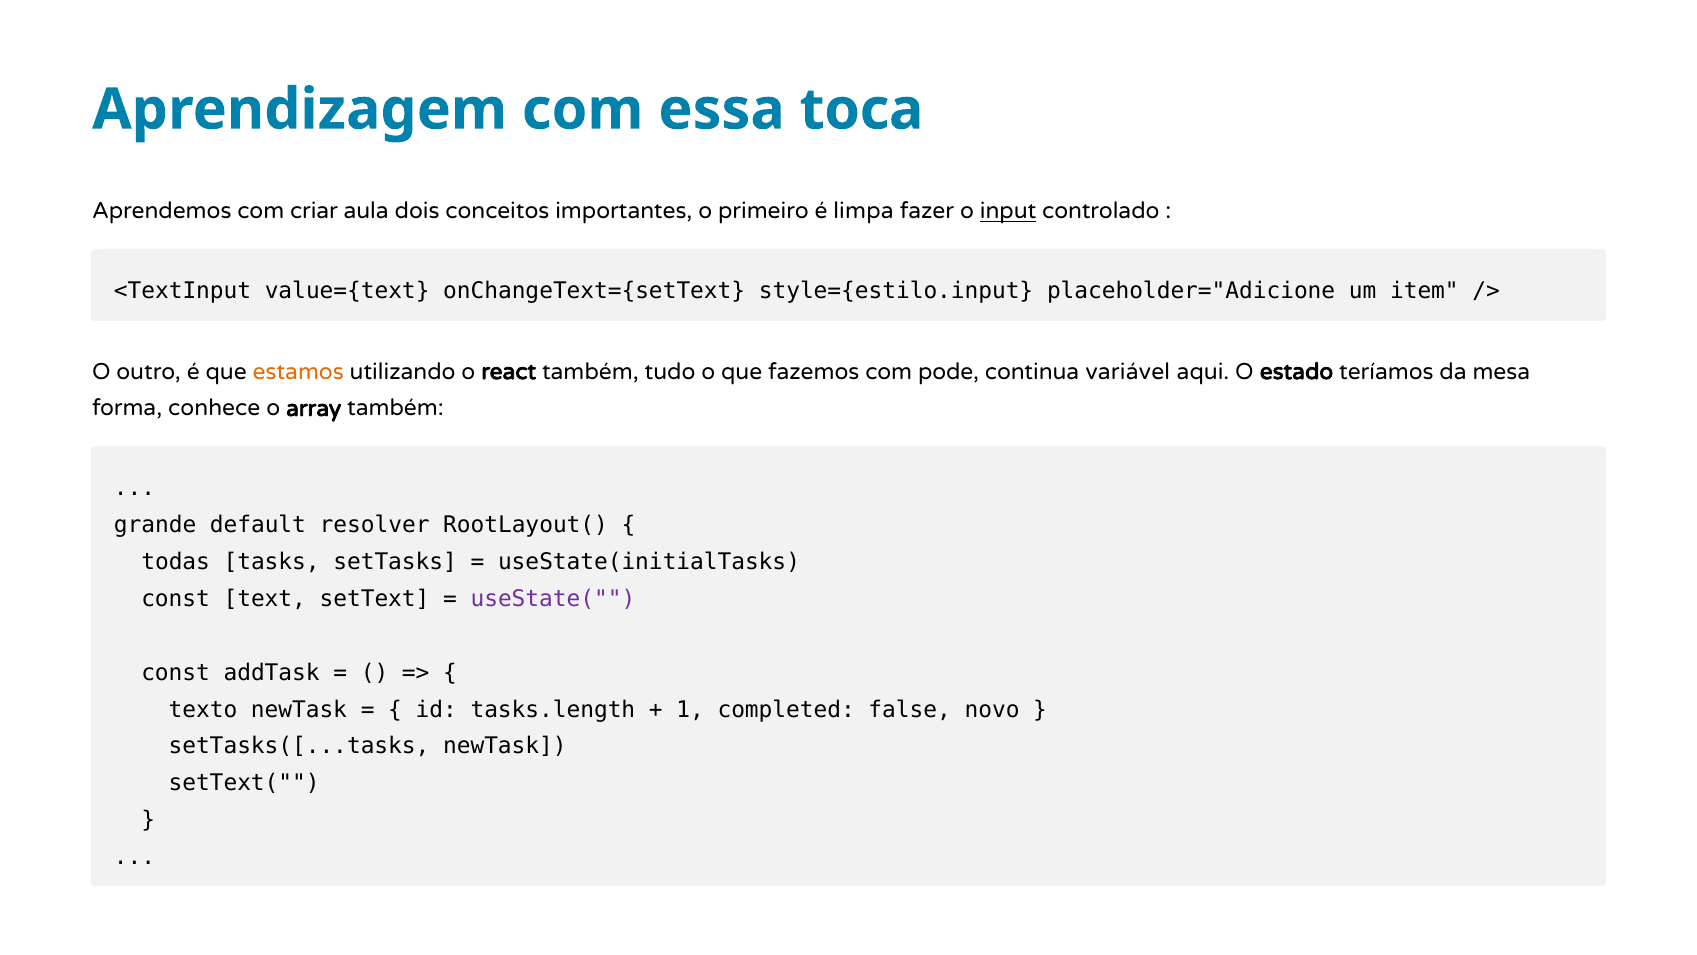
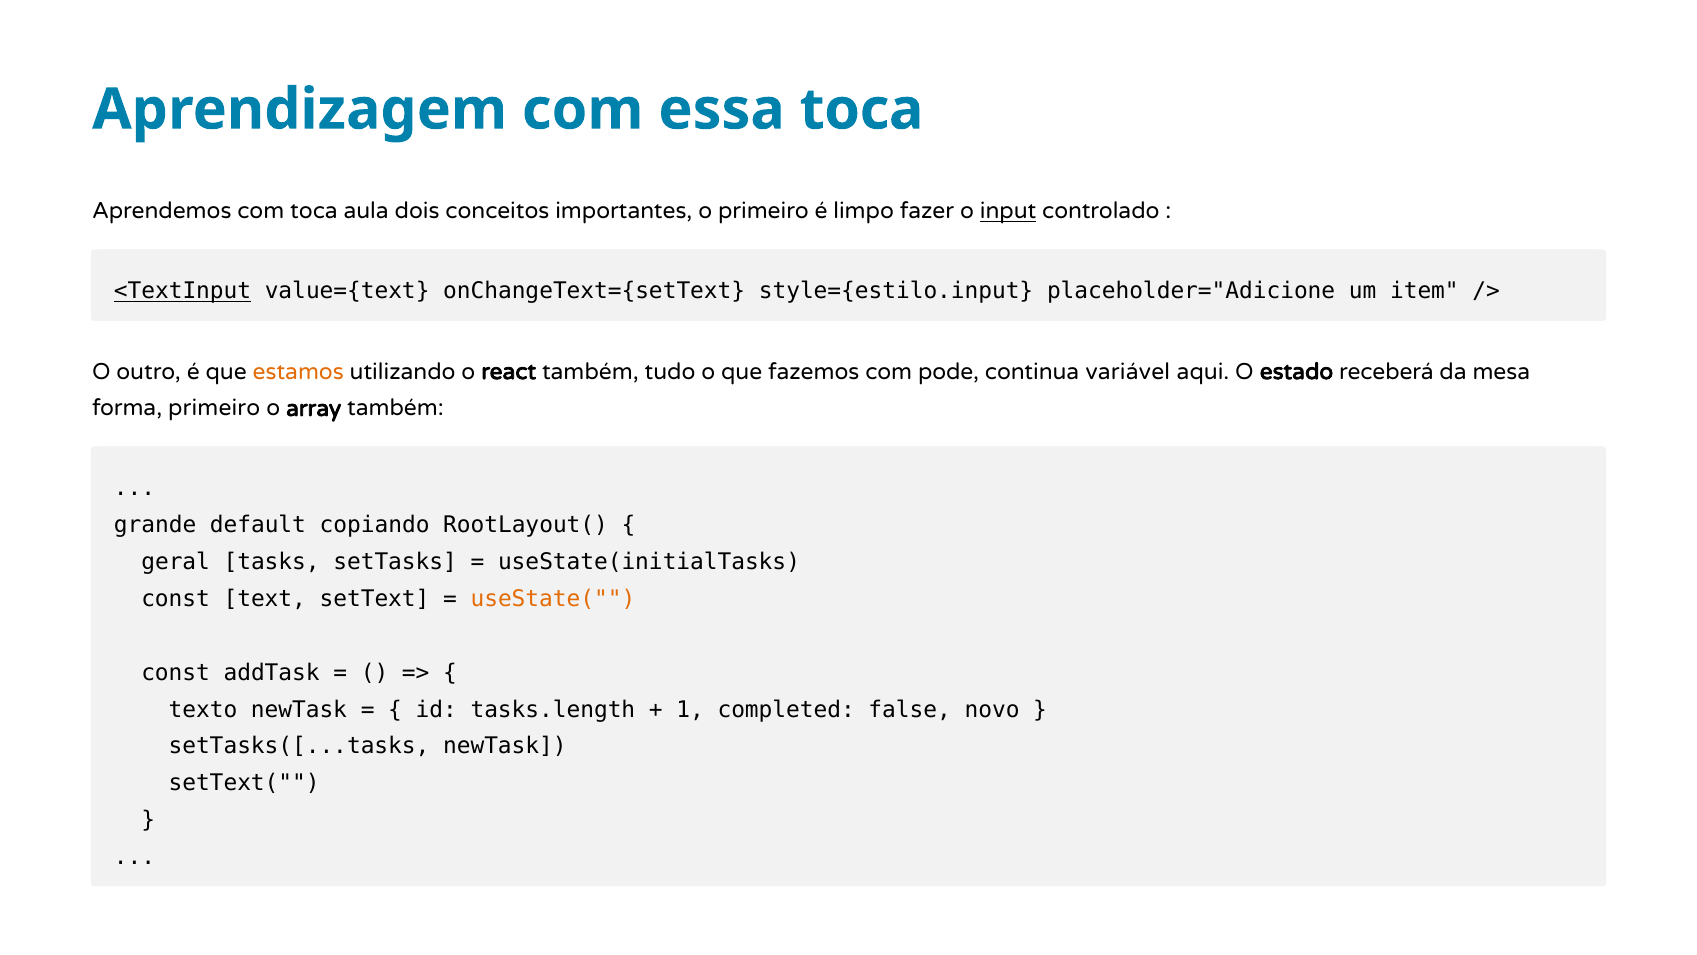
com criar: criar -> toca
limpa: limpa -> limpo
<TextInput underline: none -> present
teríamos: teríamos -> receberá
forma conhece: conhece -> primeiro
resolver: resolver -> copiando
todas: todas -> geral
useState( colour: purple -> orange
